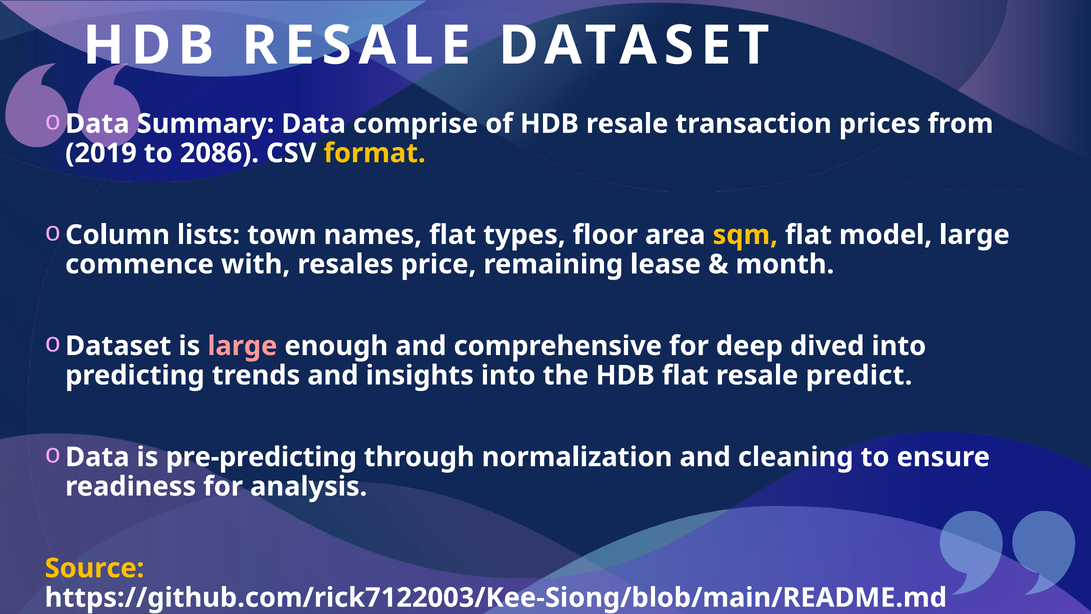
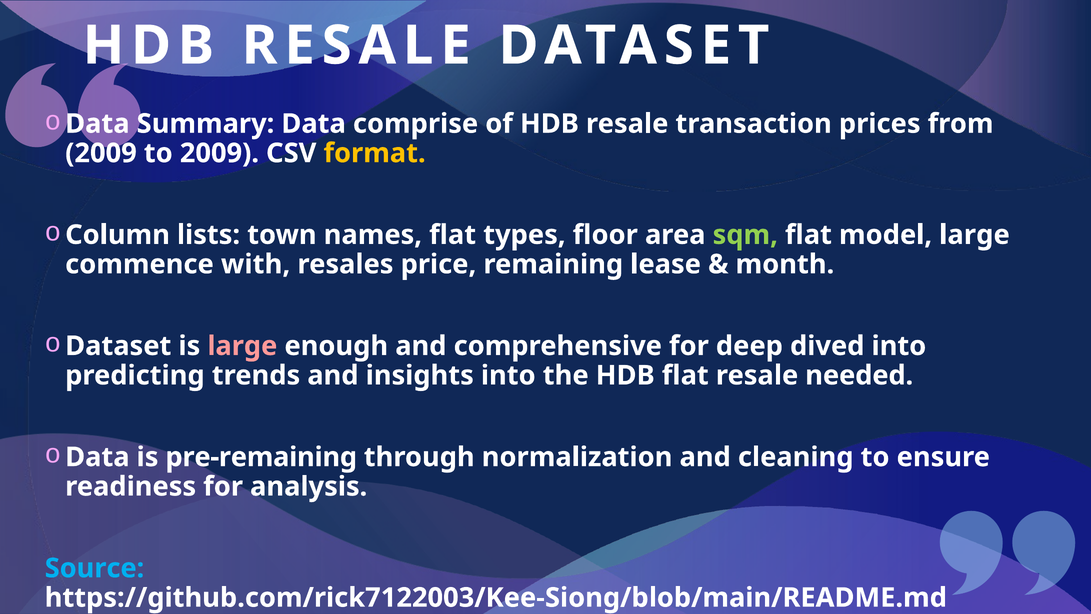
2019 at (101, 153): 2019 -> 2009
to 2086: 2086 -> 2009
sqm colour: yellow -> light green
predict: predict -> needed
pre-predicting: pre-predicting -> pre-remaining
Source colour: yellow -> light blue
